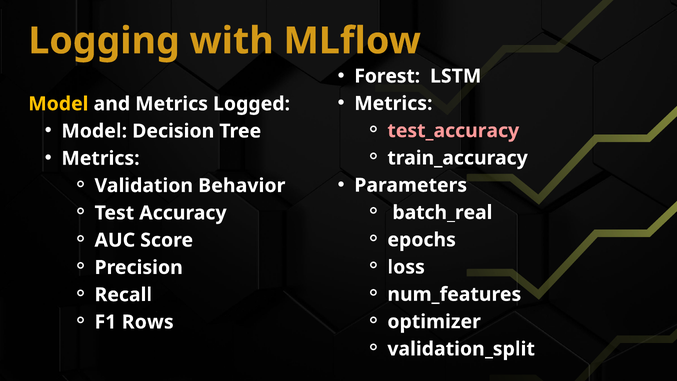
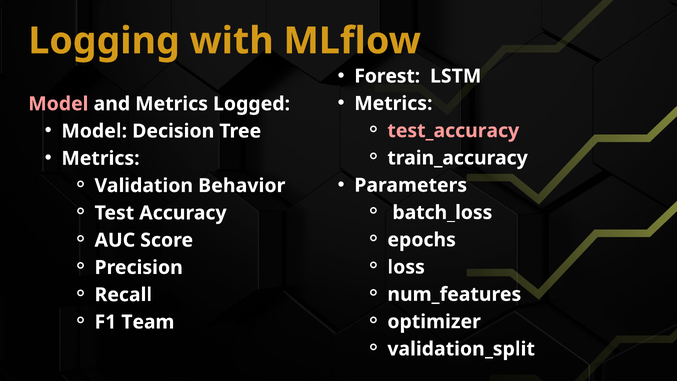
Model at (58, 104) colour: yellow -> pink
batch_real: batch_real -> batch_loss
Rows: Rows -> Team
